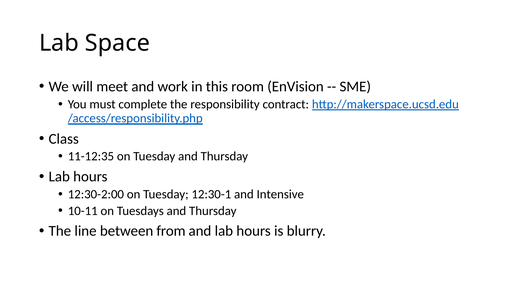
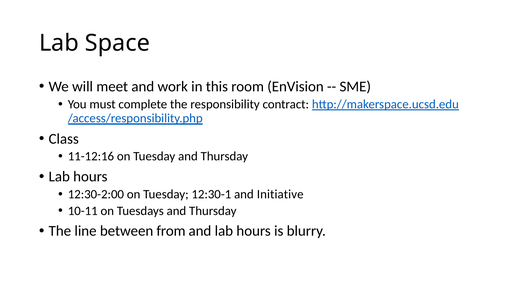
11-12:35: 11-12:35 -> 11-12:16
Intensive: Intensive -> Initiative
